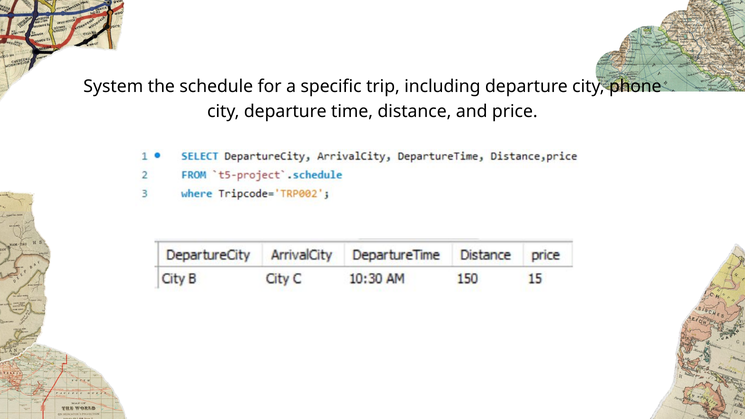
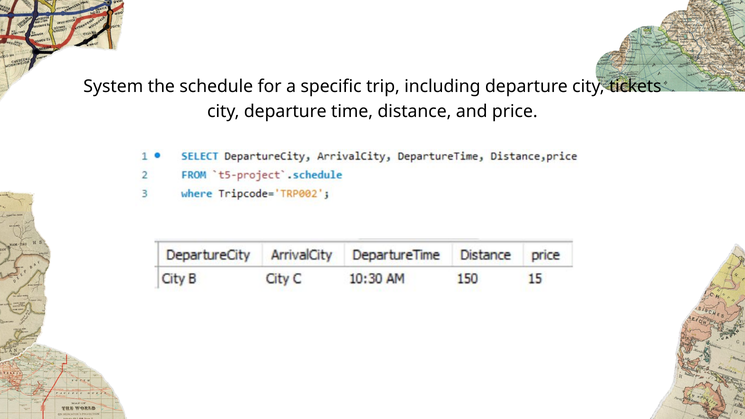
phone: phone -> tickets
